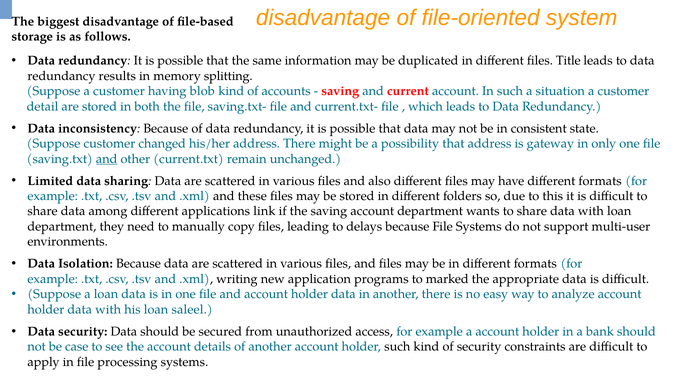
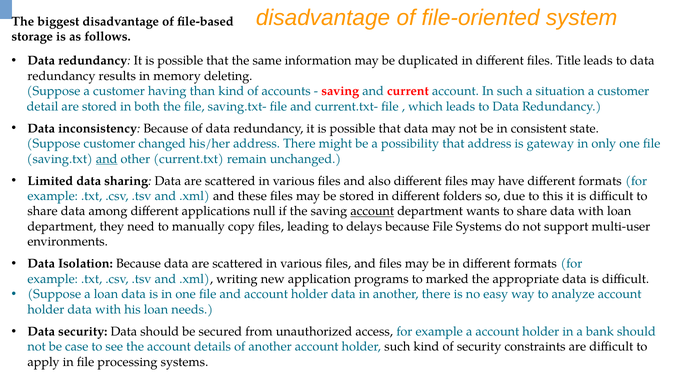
splitting: splitting -> deleting
blob: blob -> than
link: link -> null
account at (372, 211) underline: none -> present
saleel: saleel -> needs
